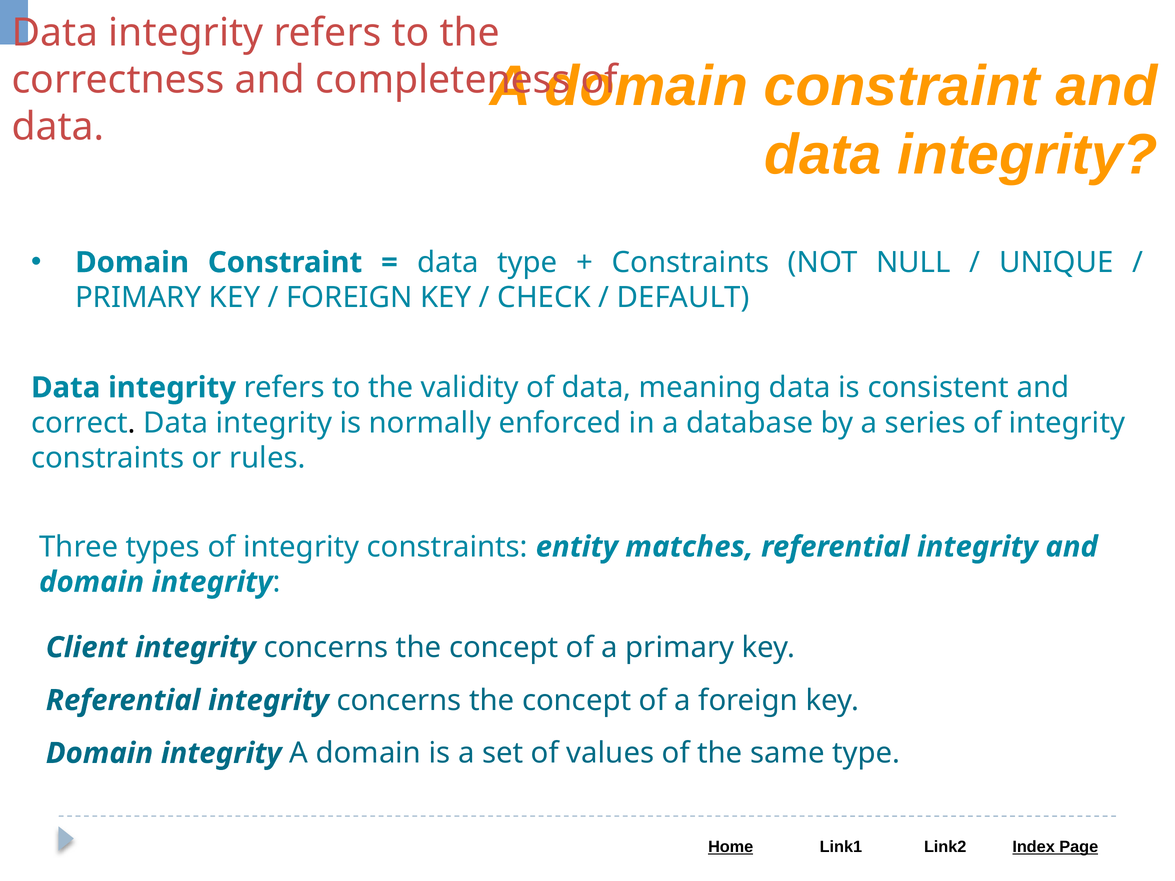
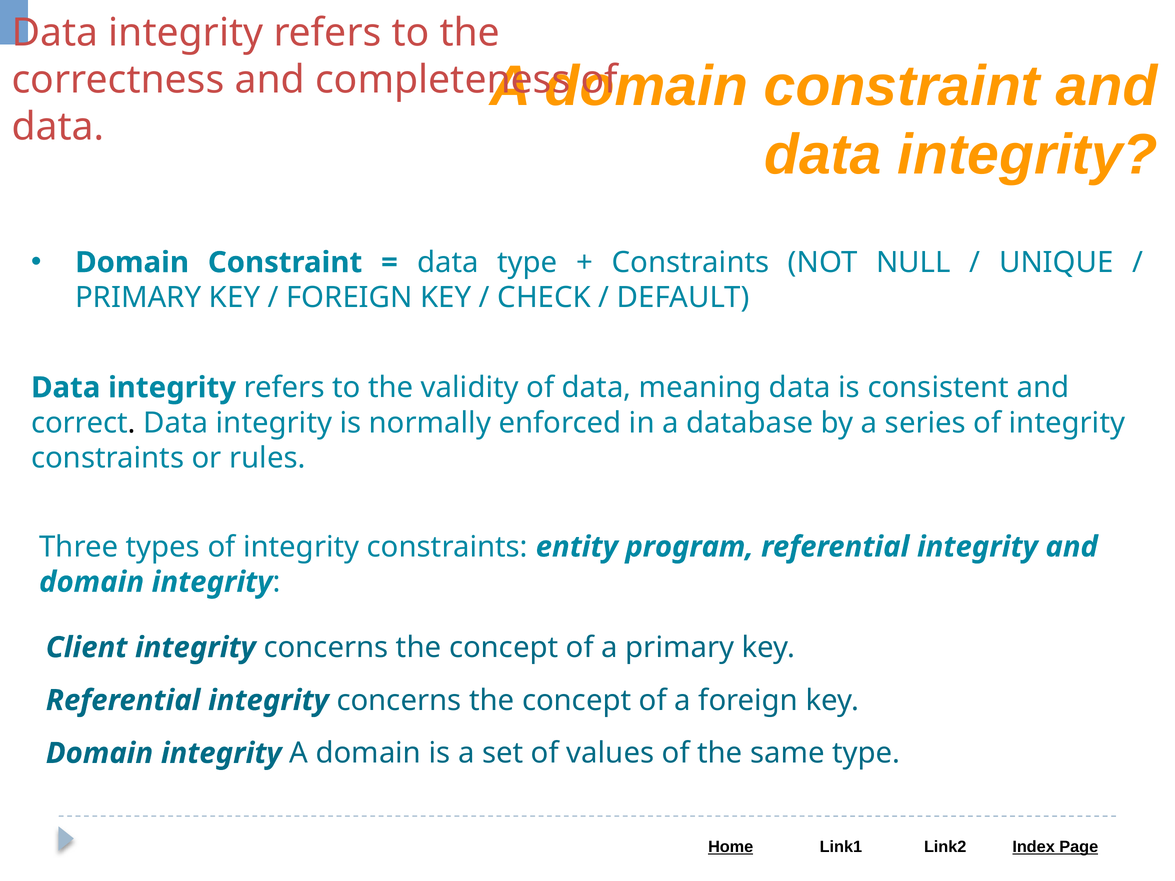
matches: matches -> program
